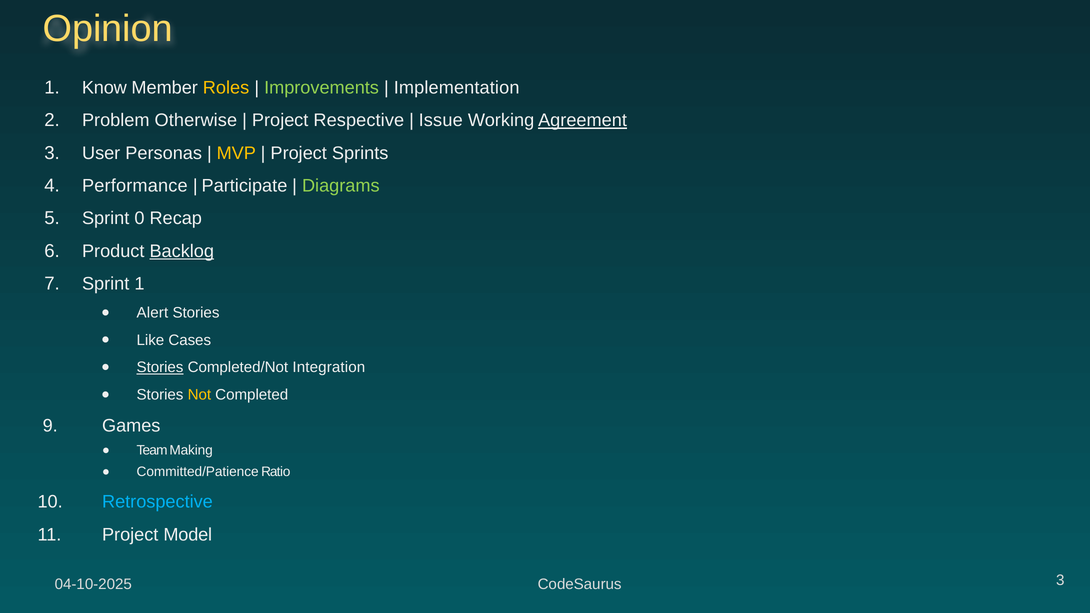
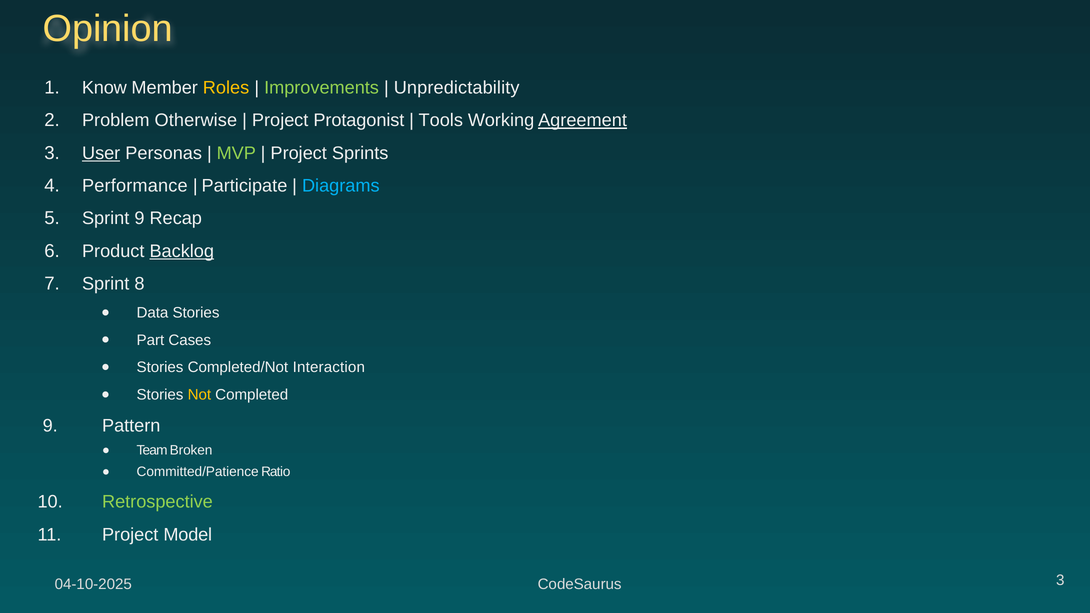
Implementation: Implementation -> Unpredictability
Respective: Respective -> Protagonist
Issue: Issue -> Tools
User underline: none -> present
MVP colour: yellow -> light green
Diagrams colour: light green -> light blue
Sprint 0: 0 -> 9
Sprint 1: 1 -> 8
Alert: Alert -> Data
Like: Like -> Part
Stories at (160, 367) underline: present -> none
Integration: Integration -> Interaction
Games: Games -> Pattern
Making: Making -> Broken
Retrospective colour: light blue -> light green
